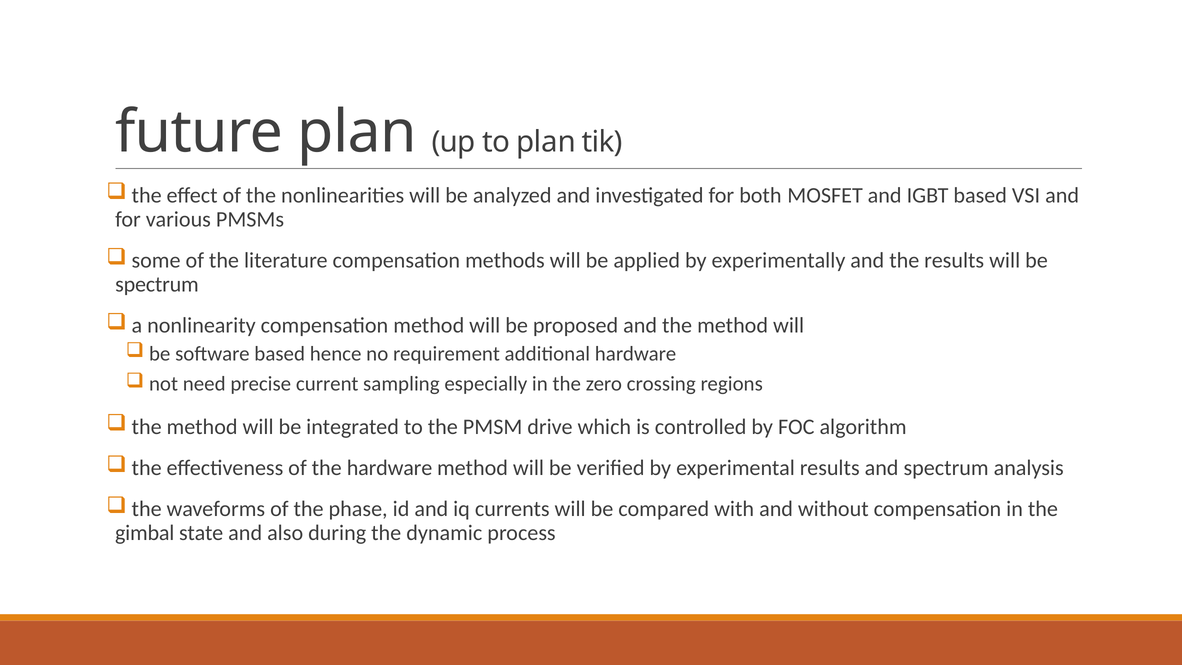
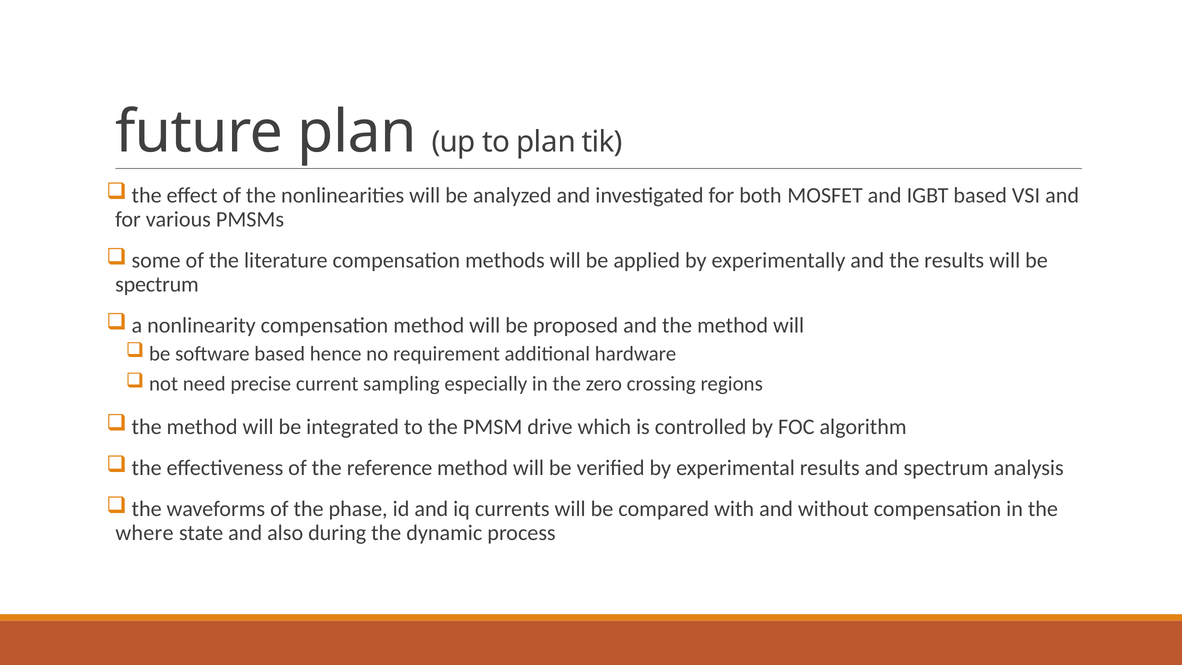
the hardware: hardware -> reference
gimbal: gimbal -> where
